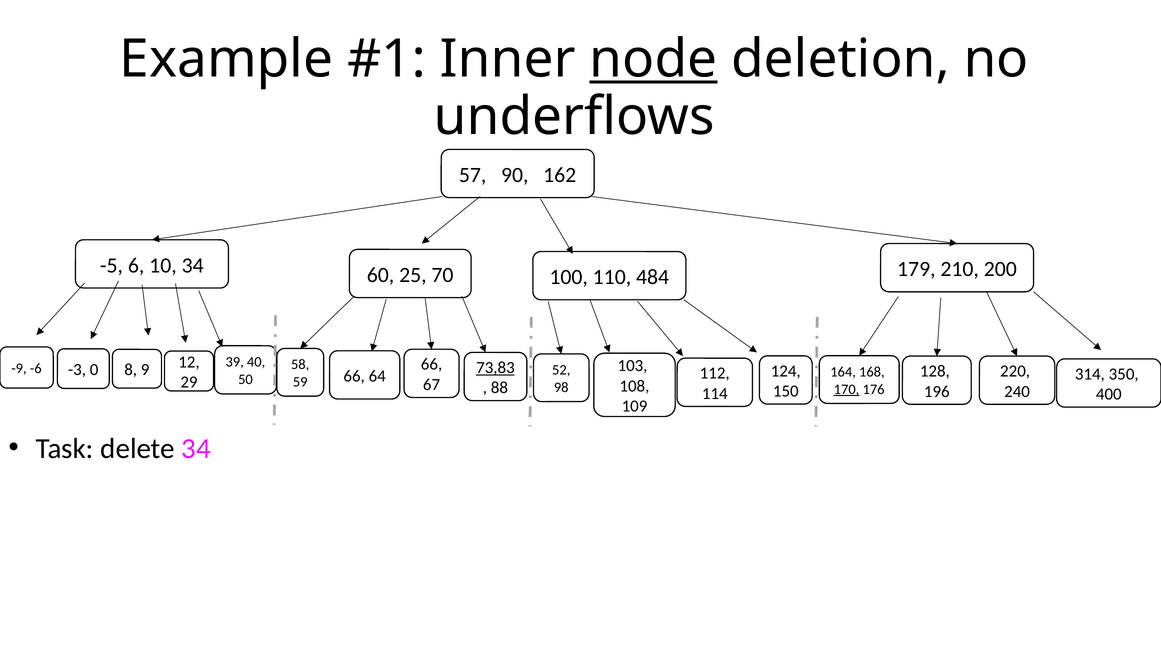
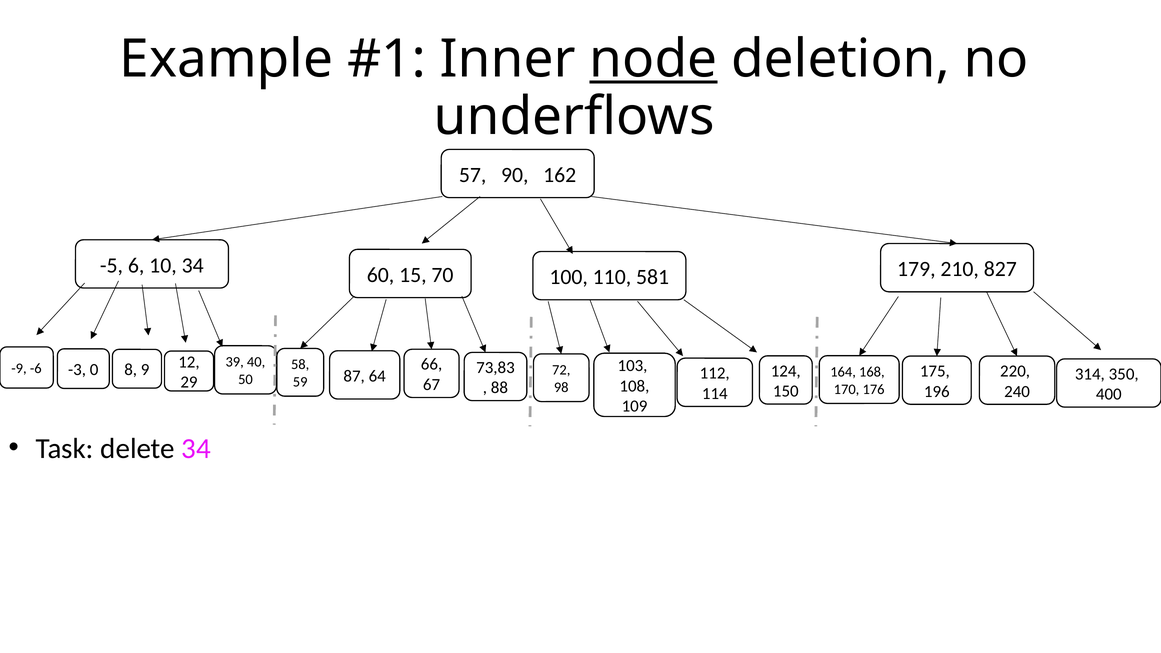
25: 25 -> 15
484: 484 -> 581
200: 200 -> 827
73,83 underline: present -> none
52: 52 -> 72
128: 128 -> 175
66 at (354, 376): 66 -> 87
170 underline: present -> none
